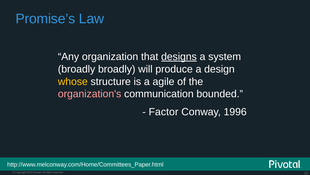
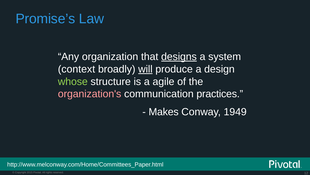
broadly at (77, 69): broadly -> context
will underline: none -> present
whose colour: yellow -> light green
bounded: bounded -> practices
Factor: Factor -> Makes
1996: 1996 -> 1949
